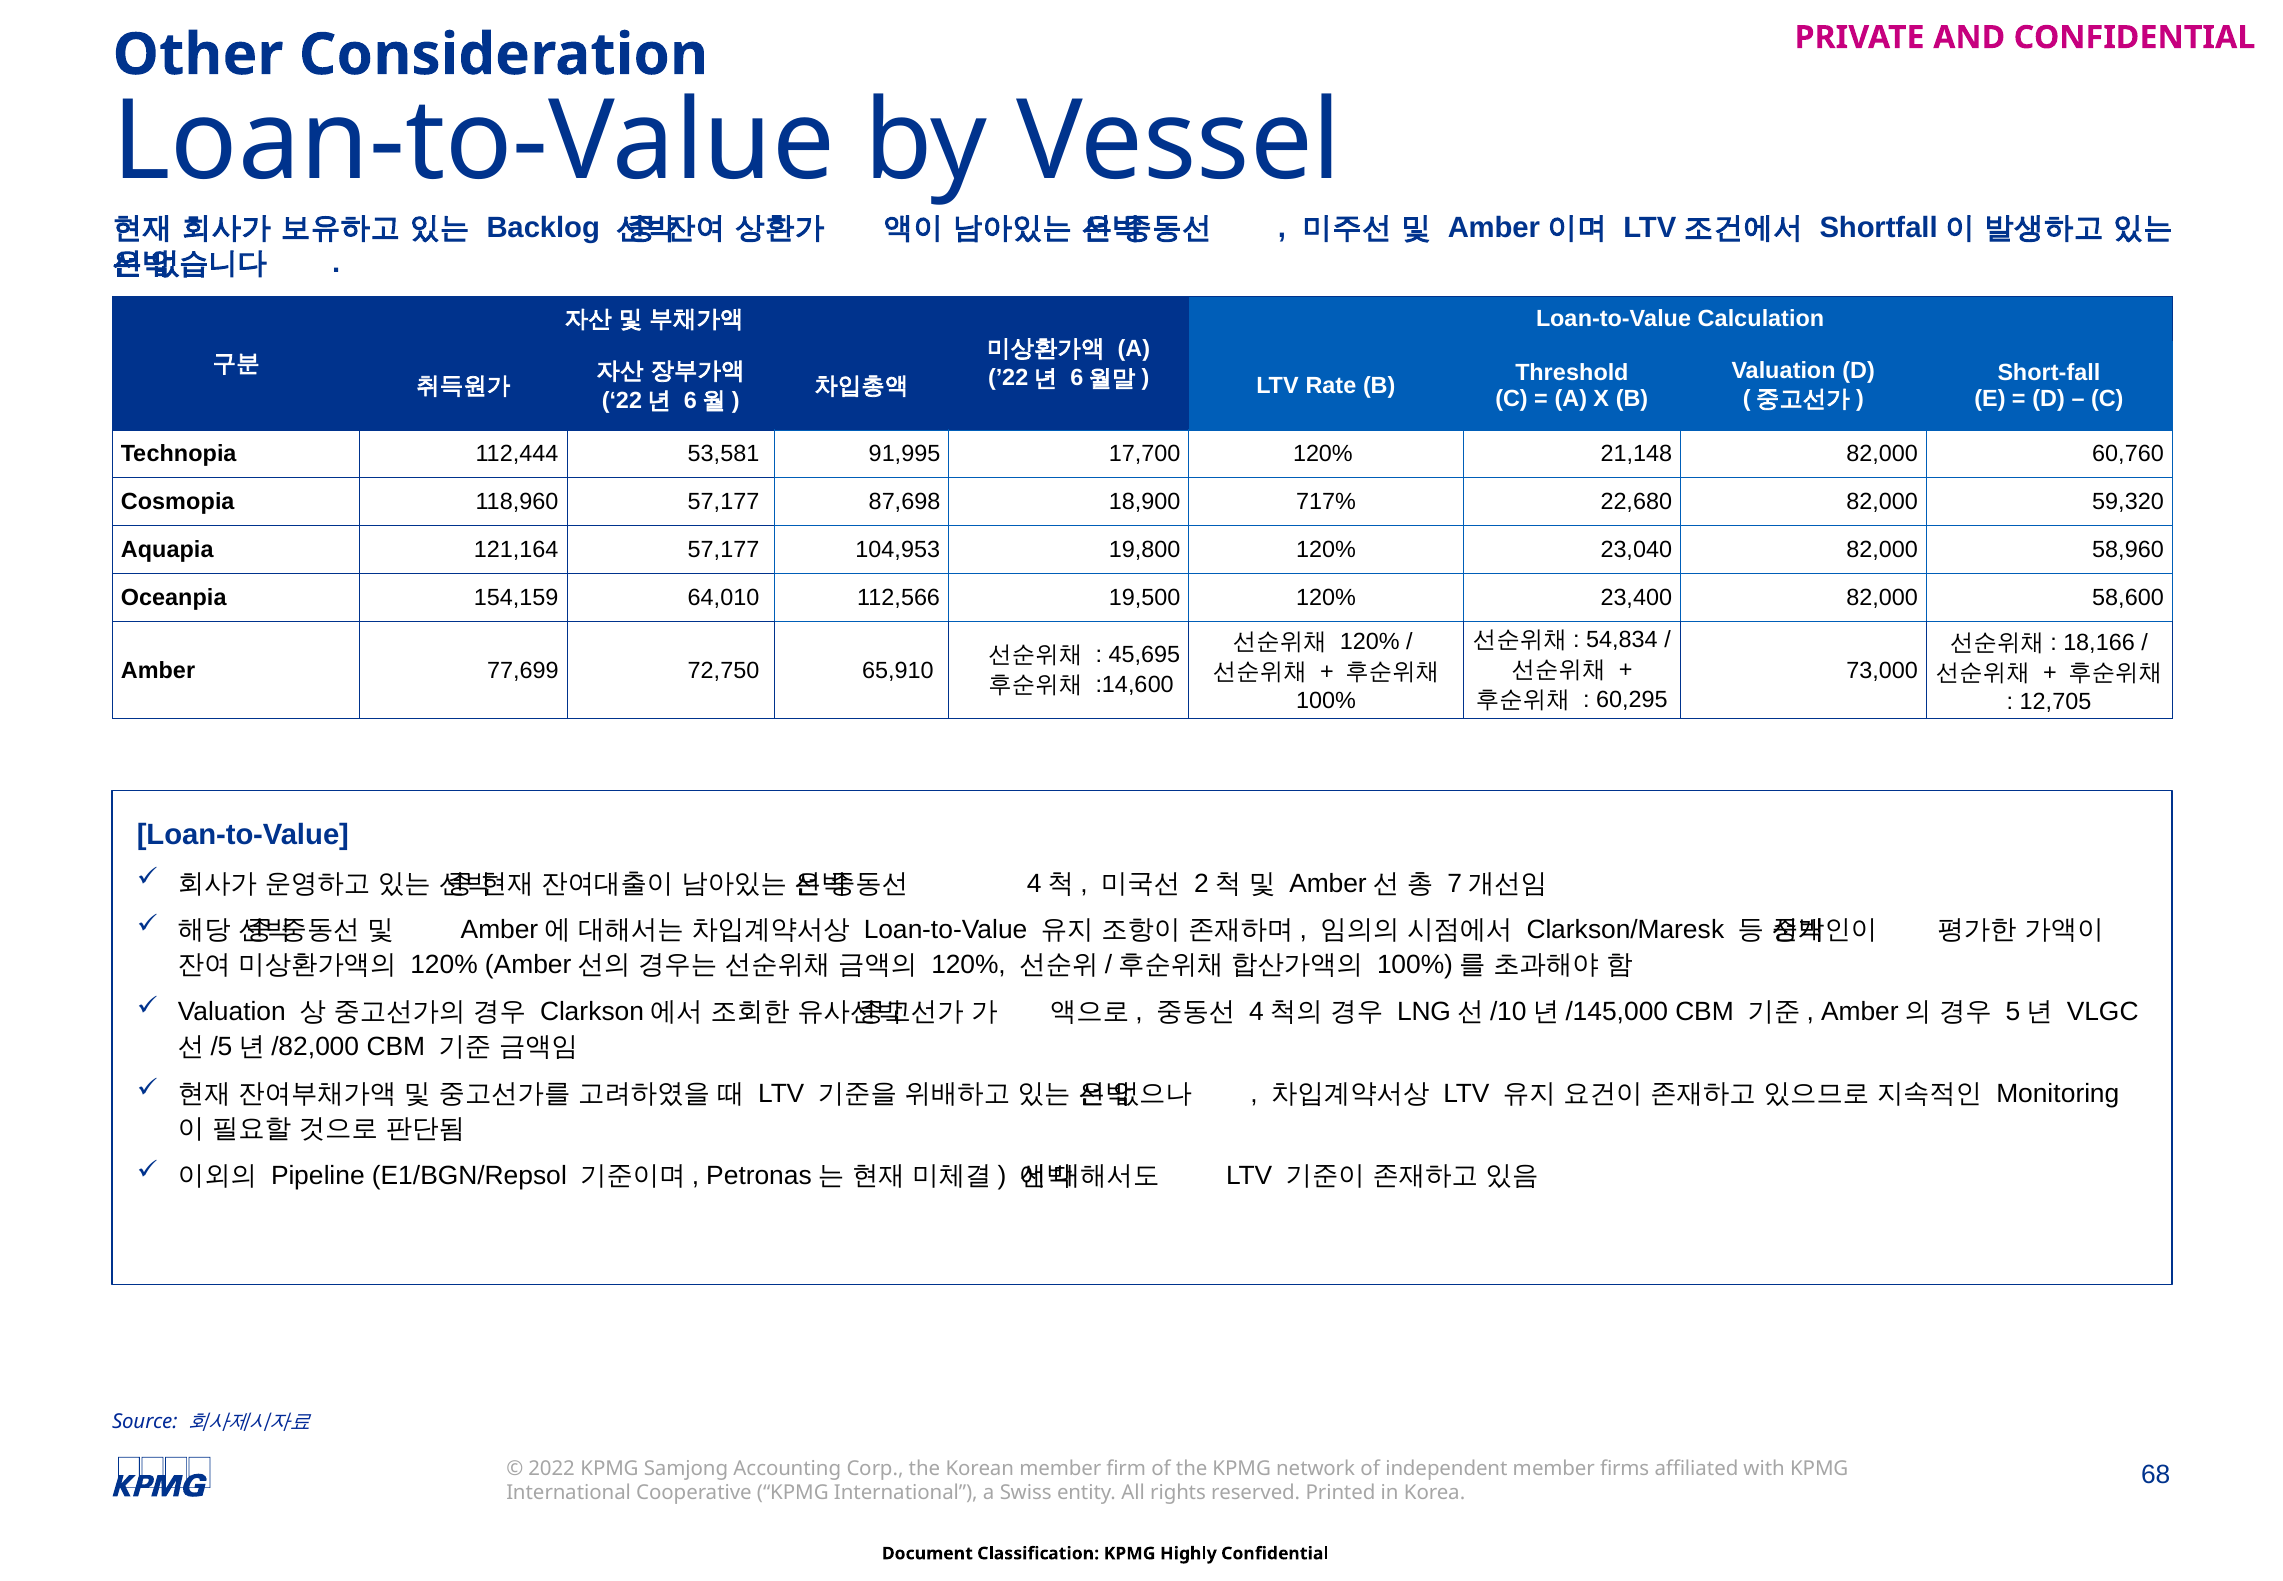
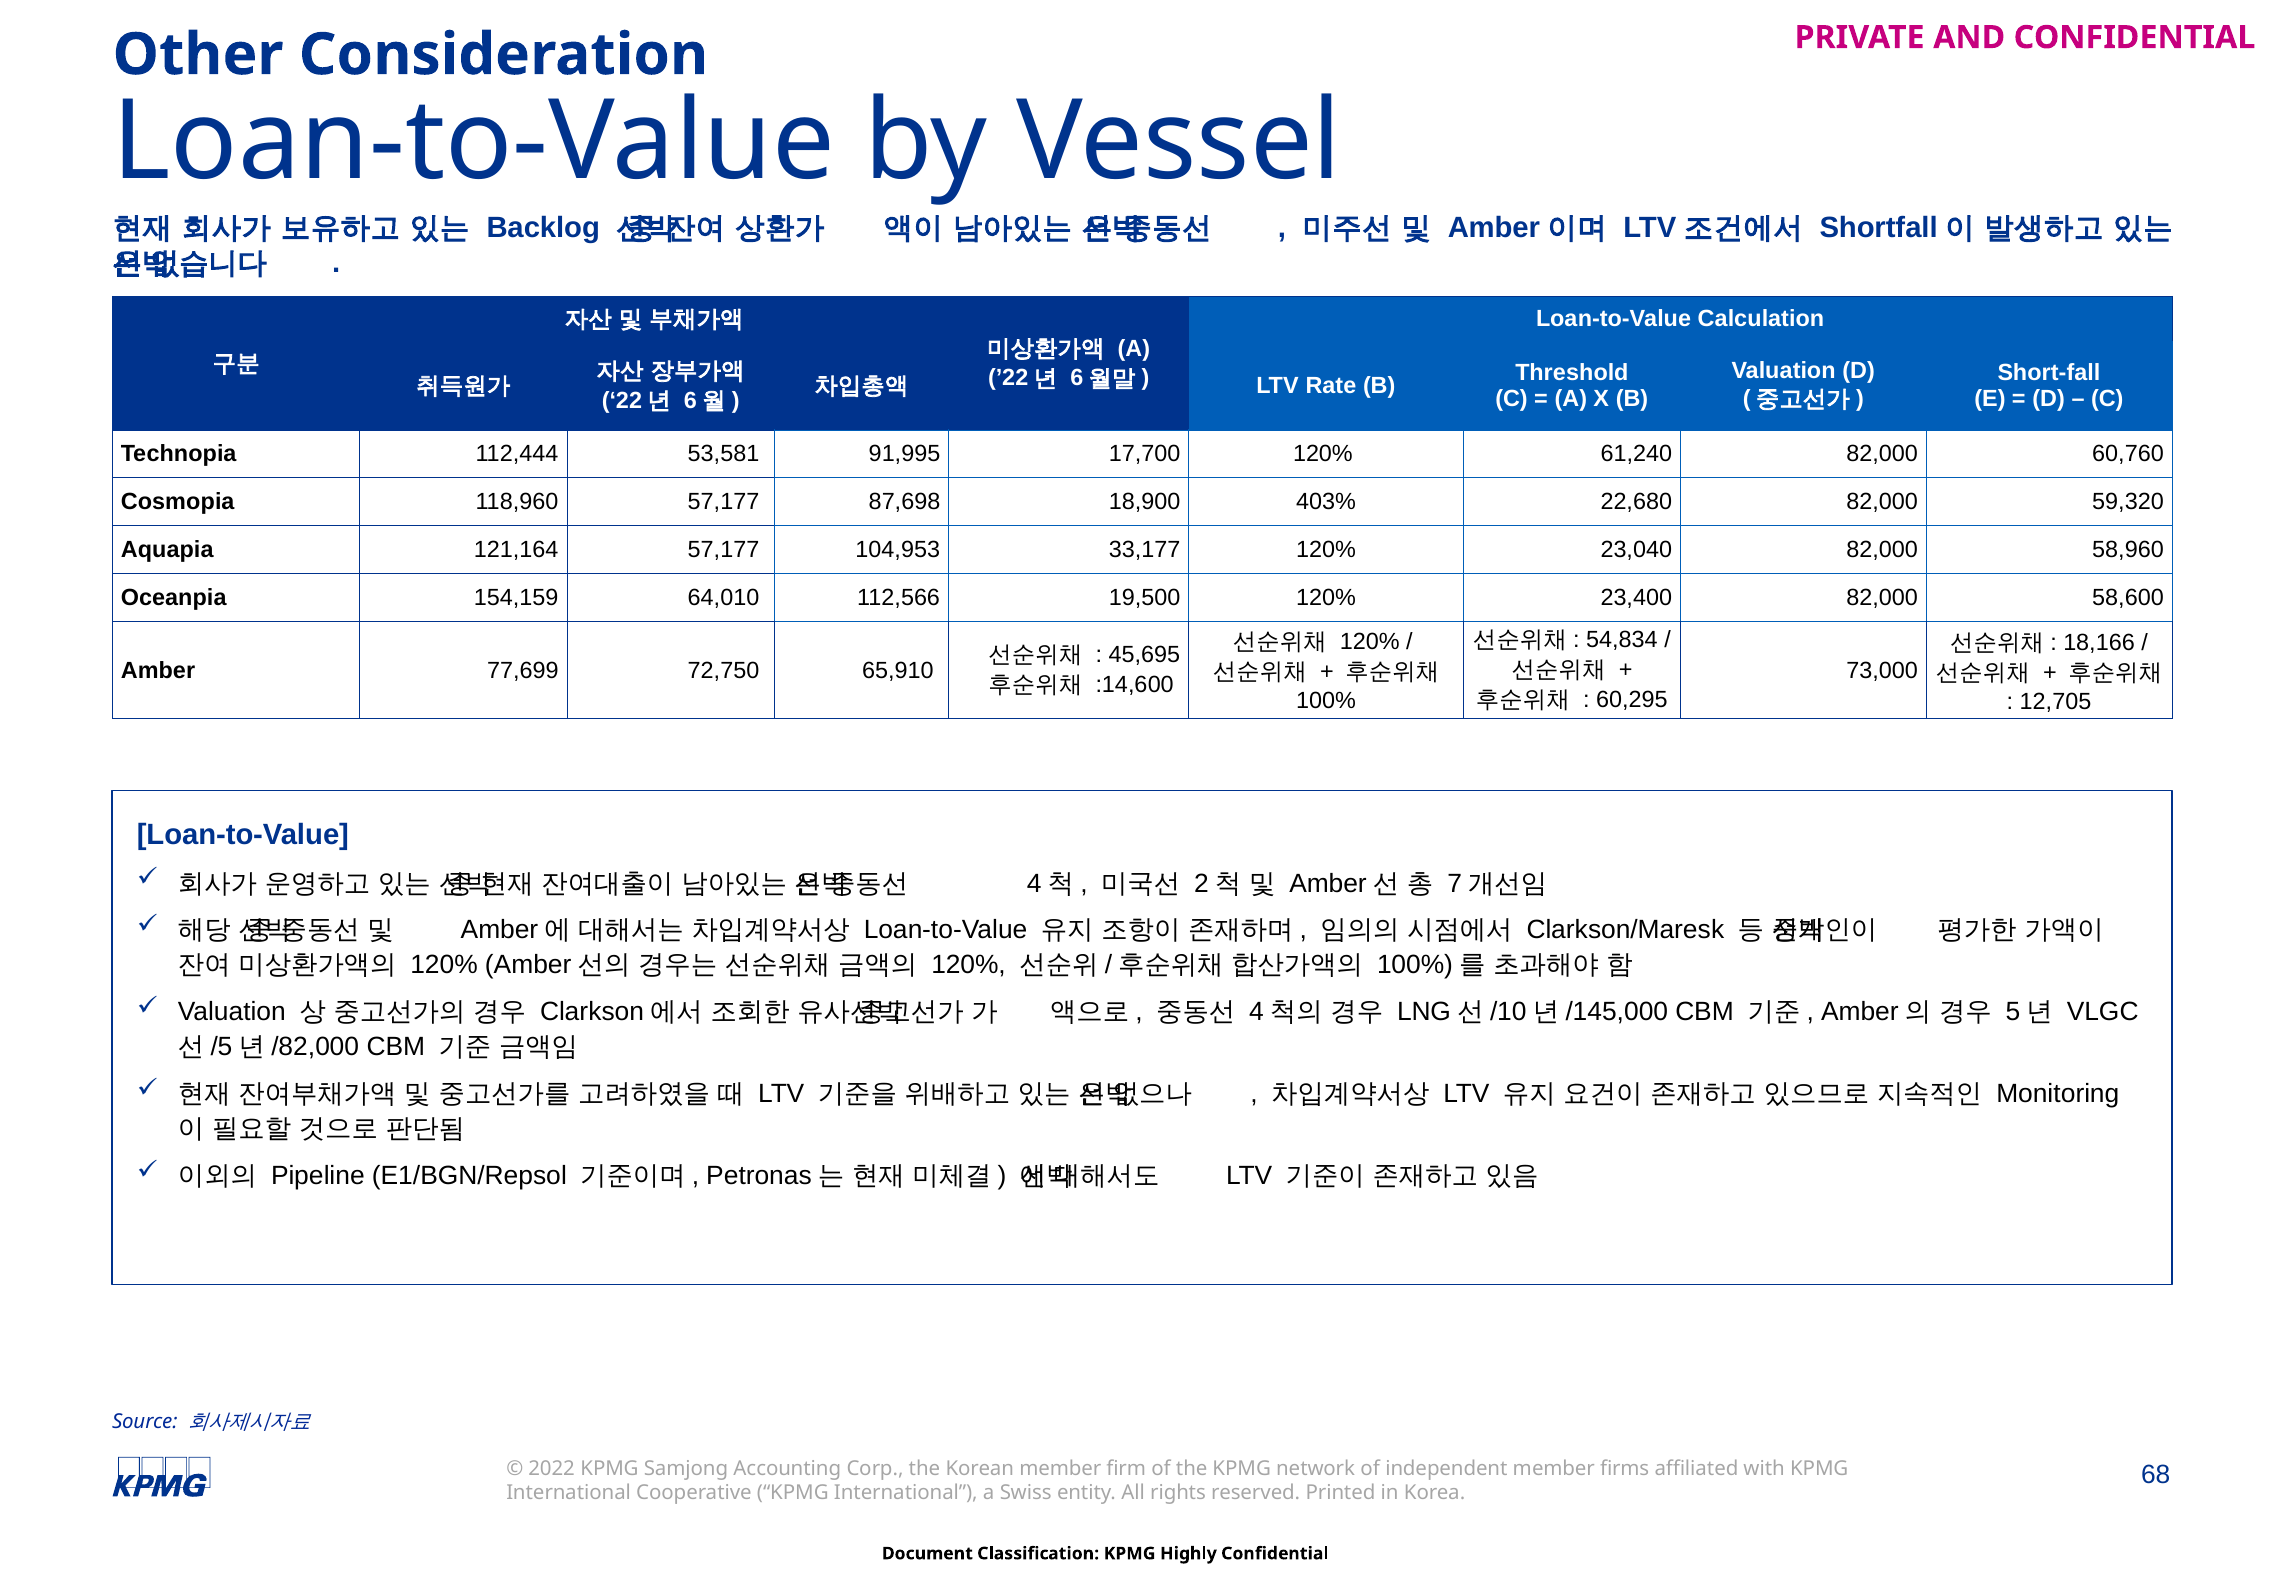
21,148: 21,148 -> 61,240
717%: 717% -> 403%
19,800: 19,800 -> 33,177
